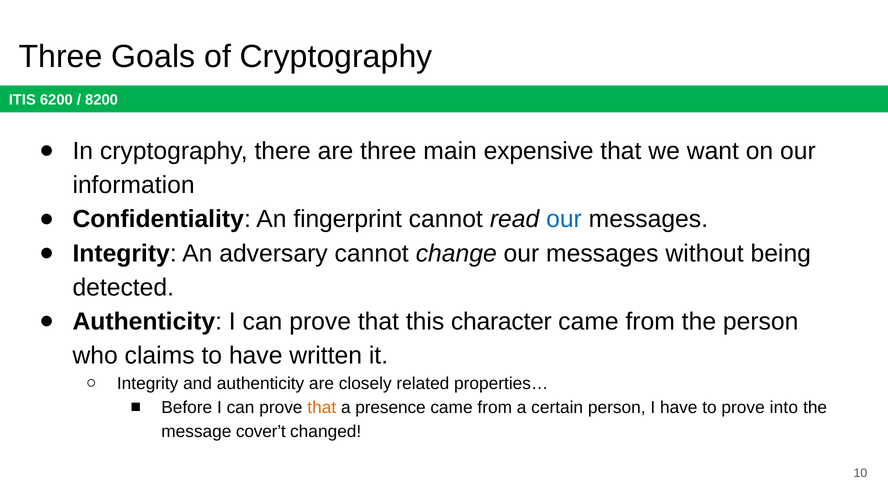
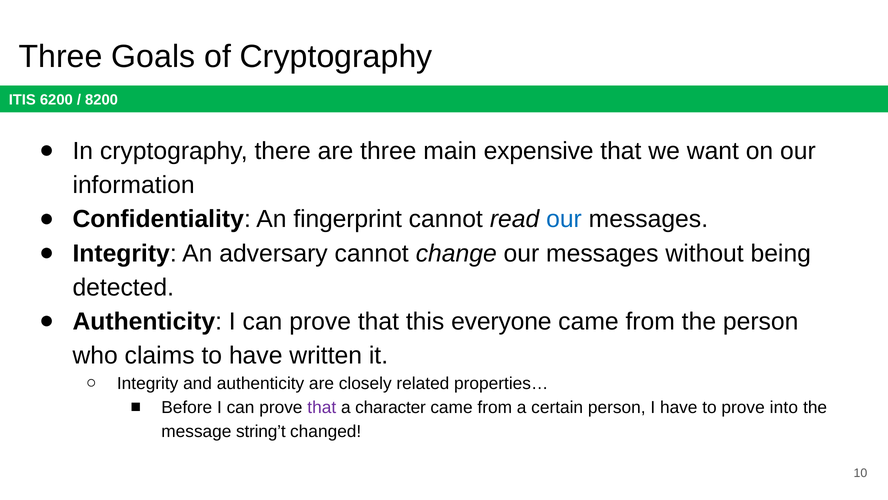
character: character -> everyone
that at (322, 407) colour: orange -> purple
presence: presence -> character
cover’t: cover’t -> string’t
